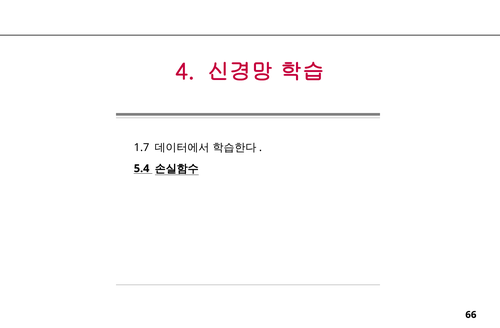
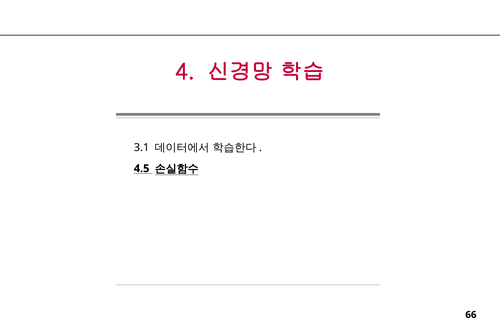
1.7: 1.7 -> 3.1
5.4: 5.4 -> 4.5
